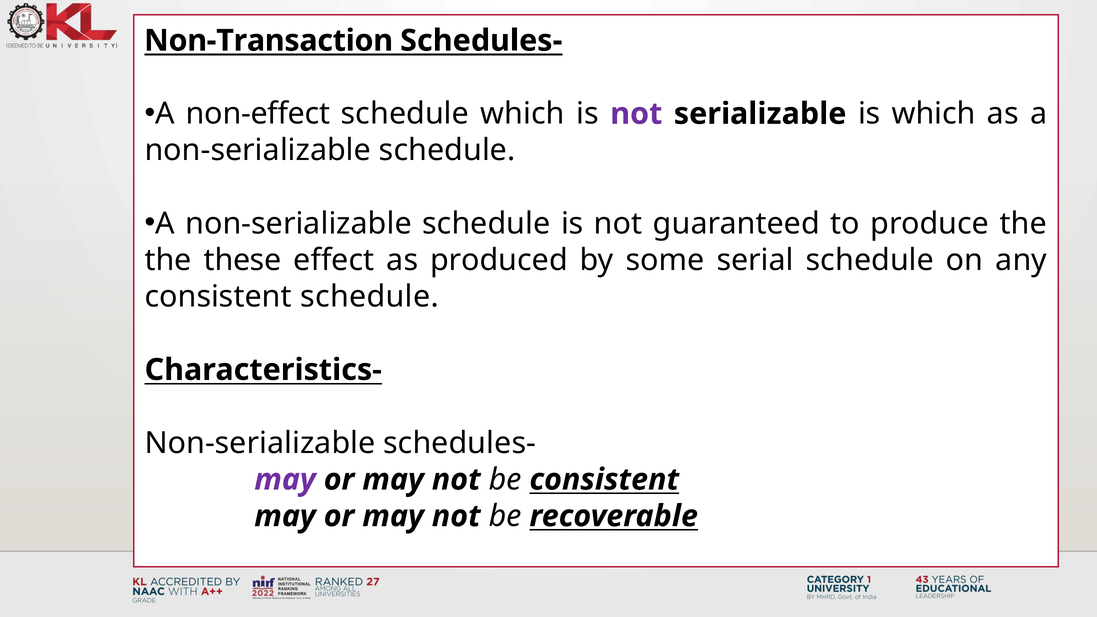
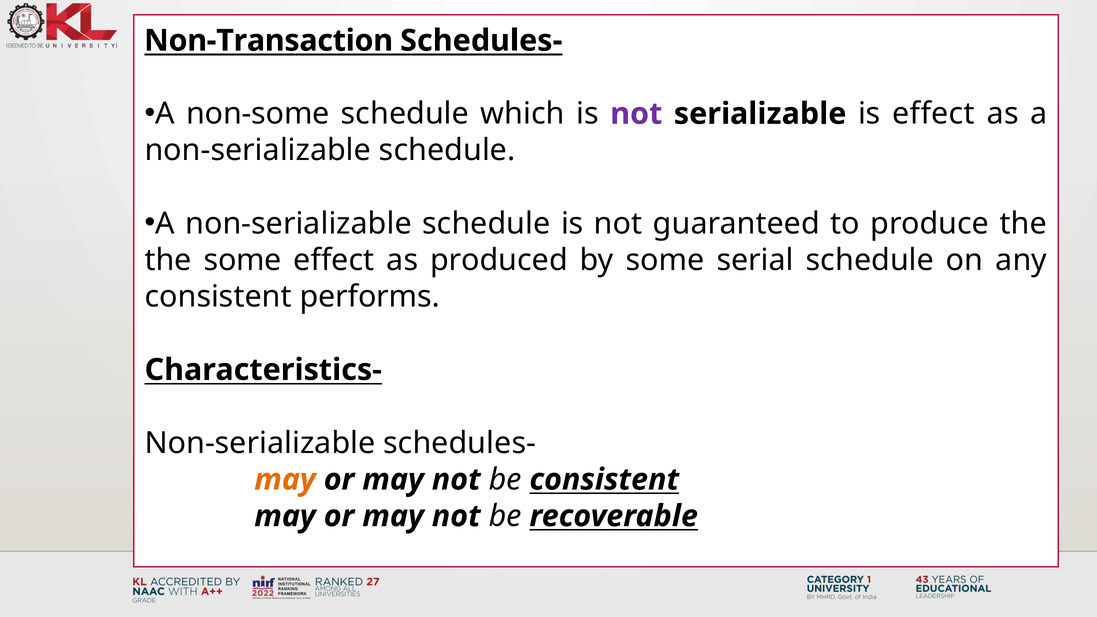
non-effect: non-effect -> non-some
is which: which -> effect
the these: these -> some
consistent schedule: schedule -> performs
may at (285, 480) colour: purple -> orange
